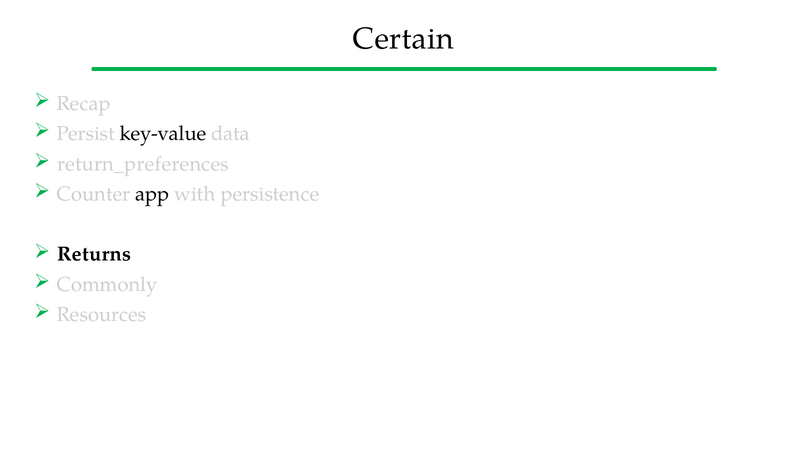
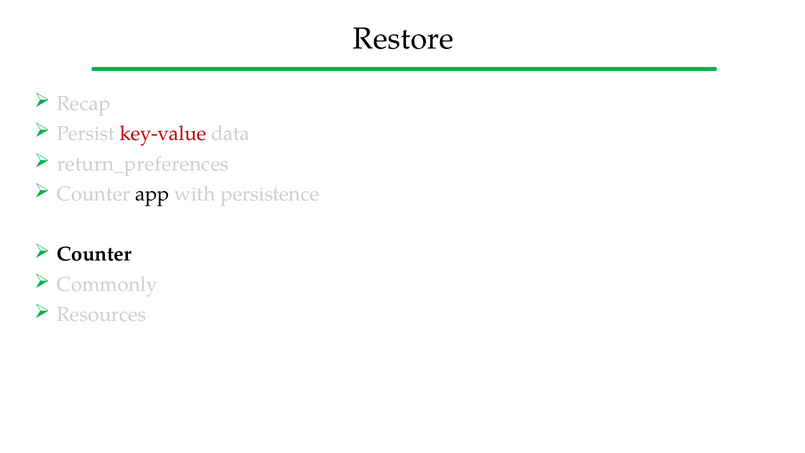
Certain: Certain -> Restore
key-value colour: black -> red
Returns at (94, 254): Returns -> Counter
